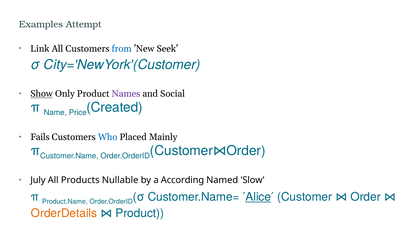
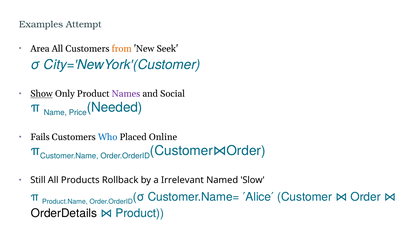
Link: Link -> Area
from colour: blue -> orange
Created: Created -> Needed
Mainly: Mainly -> Online
July: July -> Still
Nullable: Nullable -> Rollback
According: According -> Irrelevant
Alice underline: present -> none
OrderDetails colour: orange -> black
